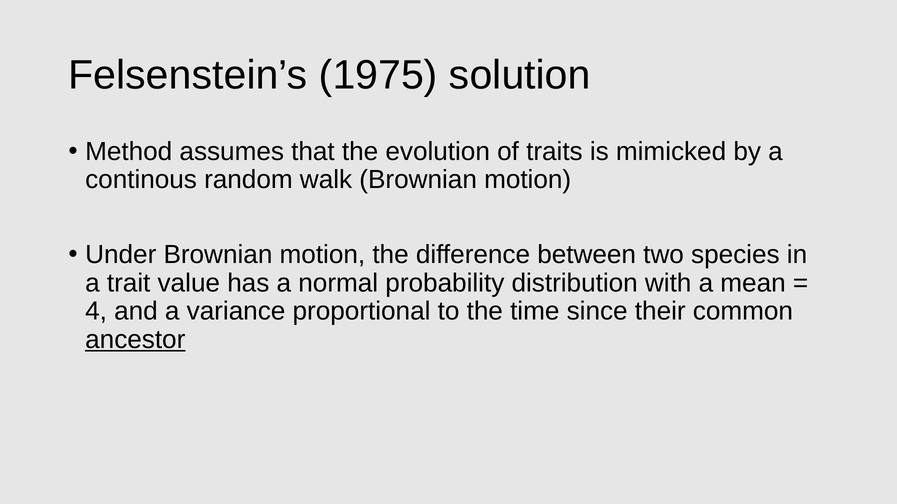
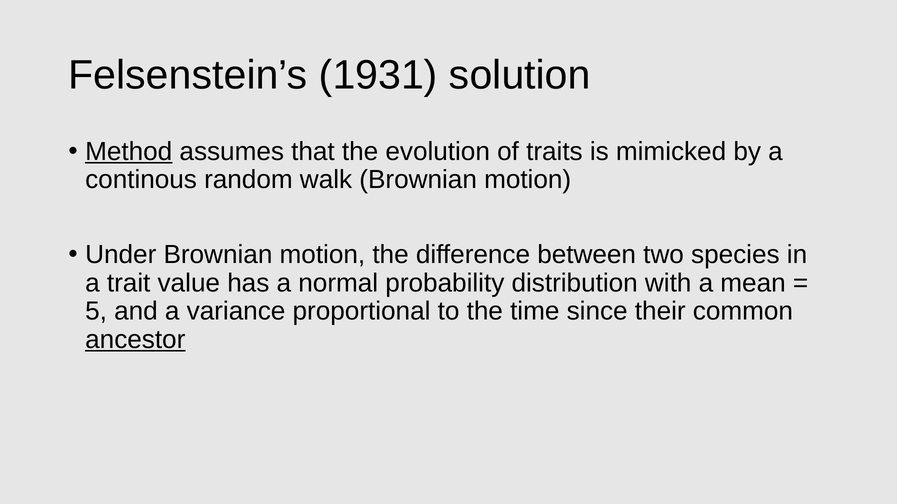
1975: 1975 -> 1931
Method underline: none -> present
4: 4 -> 5
